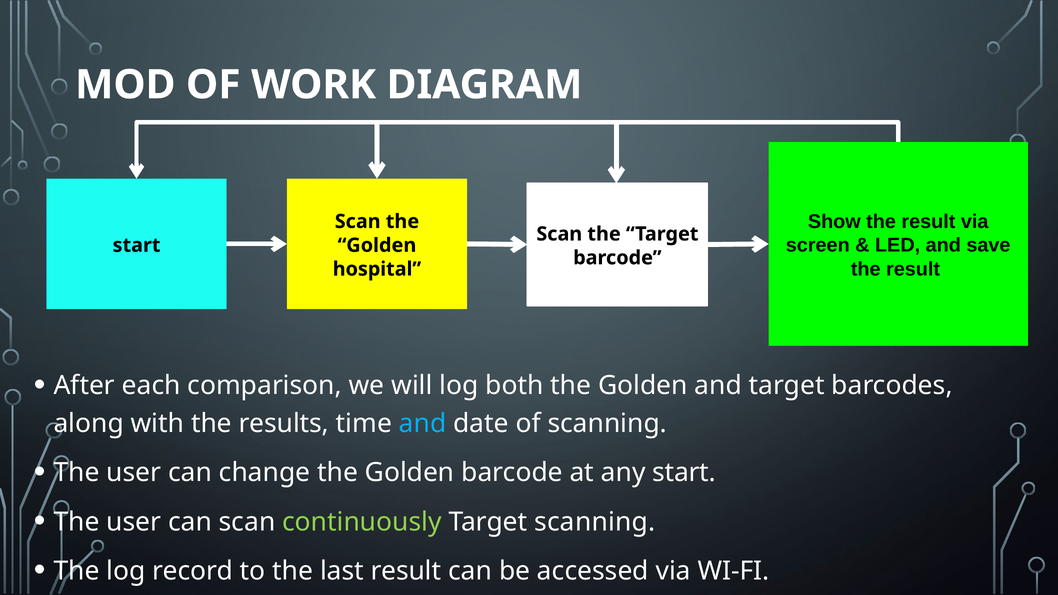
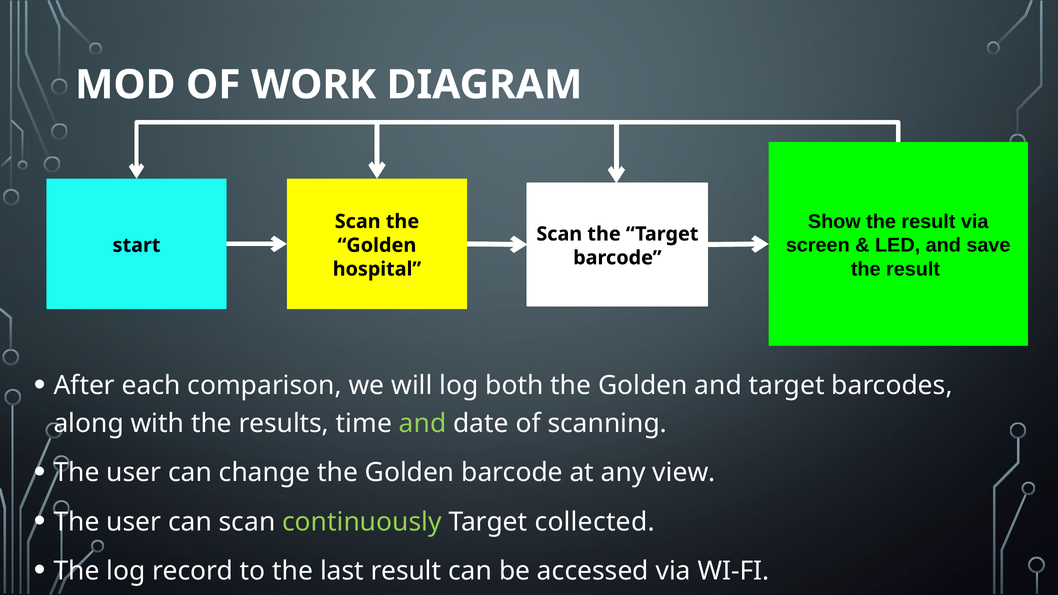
and at (423, 424) colour: light blue -> light green
any start: start -> view
Target scanning: scanning -> collected
